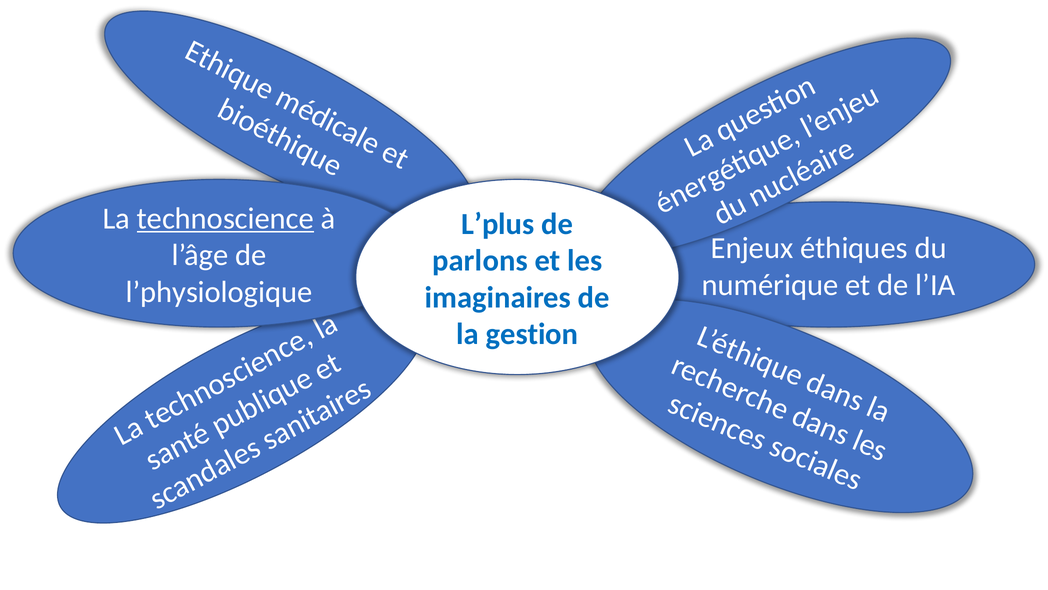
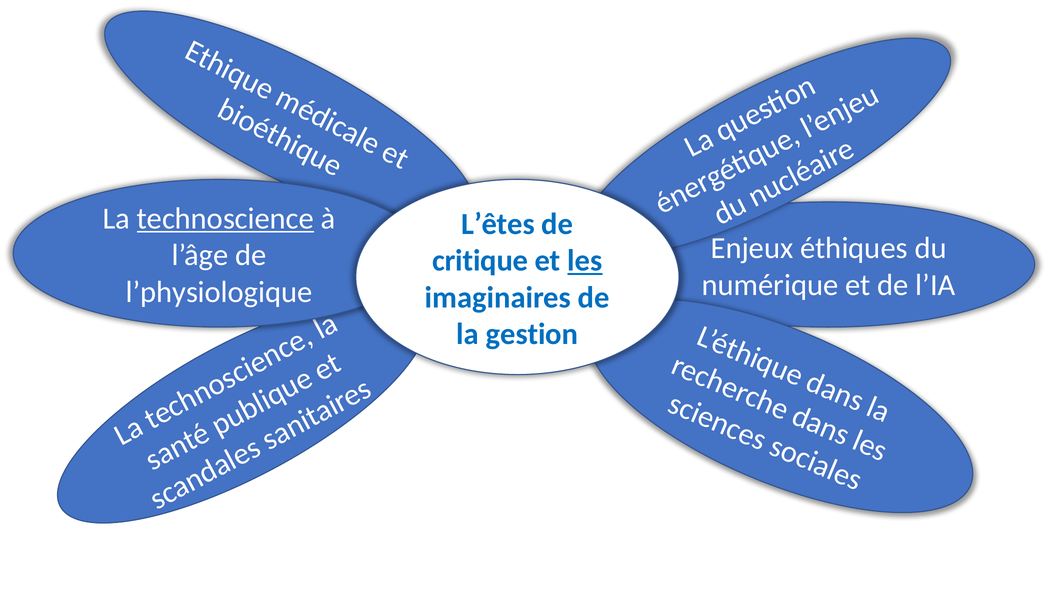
L’plus: L’plus -> L’êtes
parlons: parlons -> critique
les underline: none -> present
